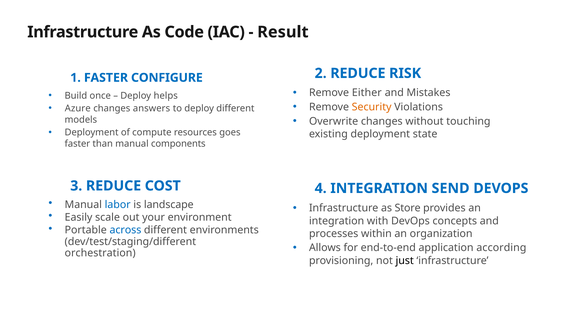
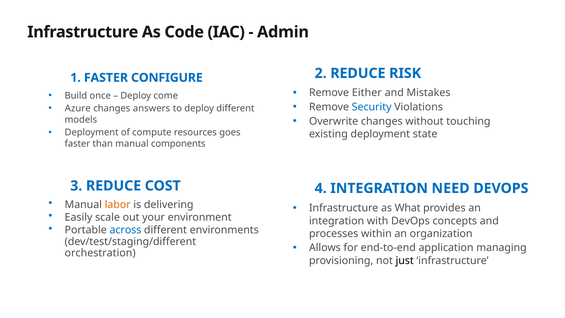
Result: Result -> Admin
helps: helps -> come
Security colour: orange -> blue
SEND: SEND -> NEED
labor colour: blue -> orange
landscape: landscape -> delivering
Store: Store -> What
according: according -> managing
